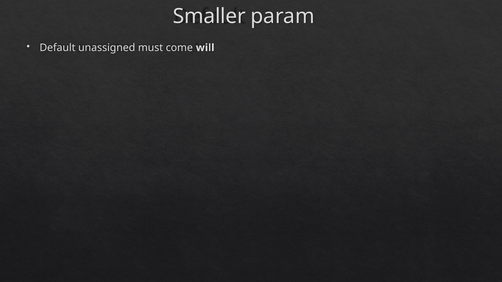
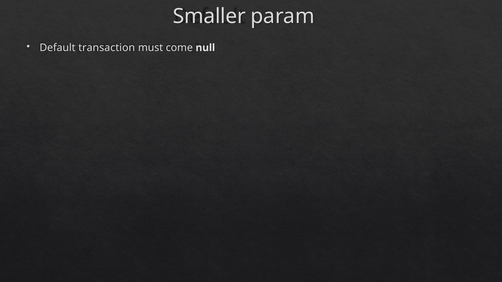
unassigned: unassigned -> transaction
will: will -> null
